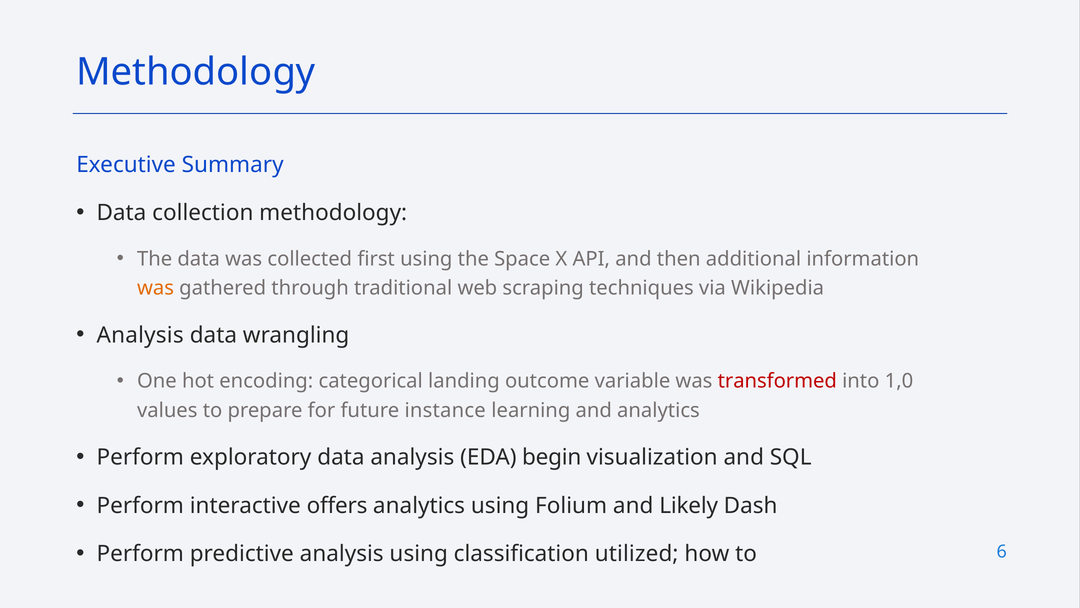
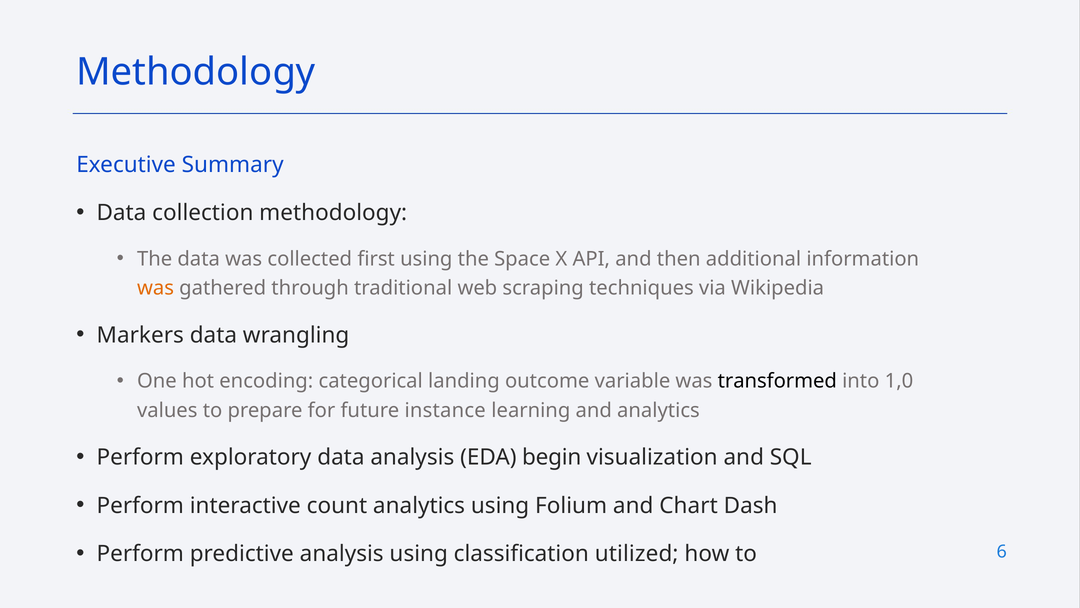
Analysis at (140, 335): Analysis -> Markers
transformed colour: red -> black
offers: offers -> count
Likely: Likely -> Chart
